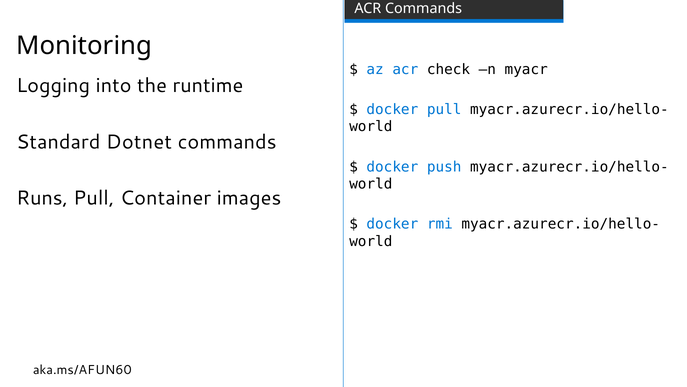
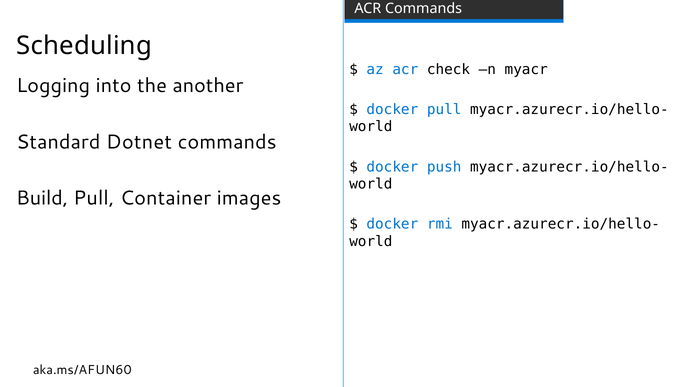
Monitoring: Monitoring -> Scheduling
runtime: runtime -> another
Runs: Runs -> Build
